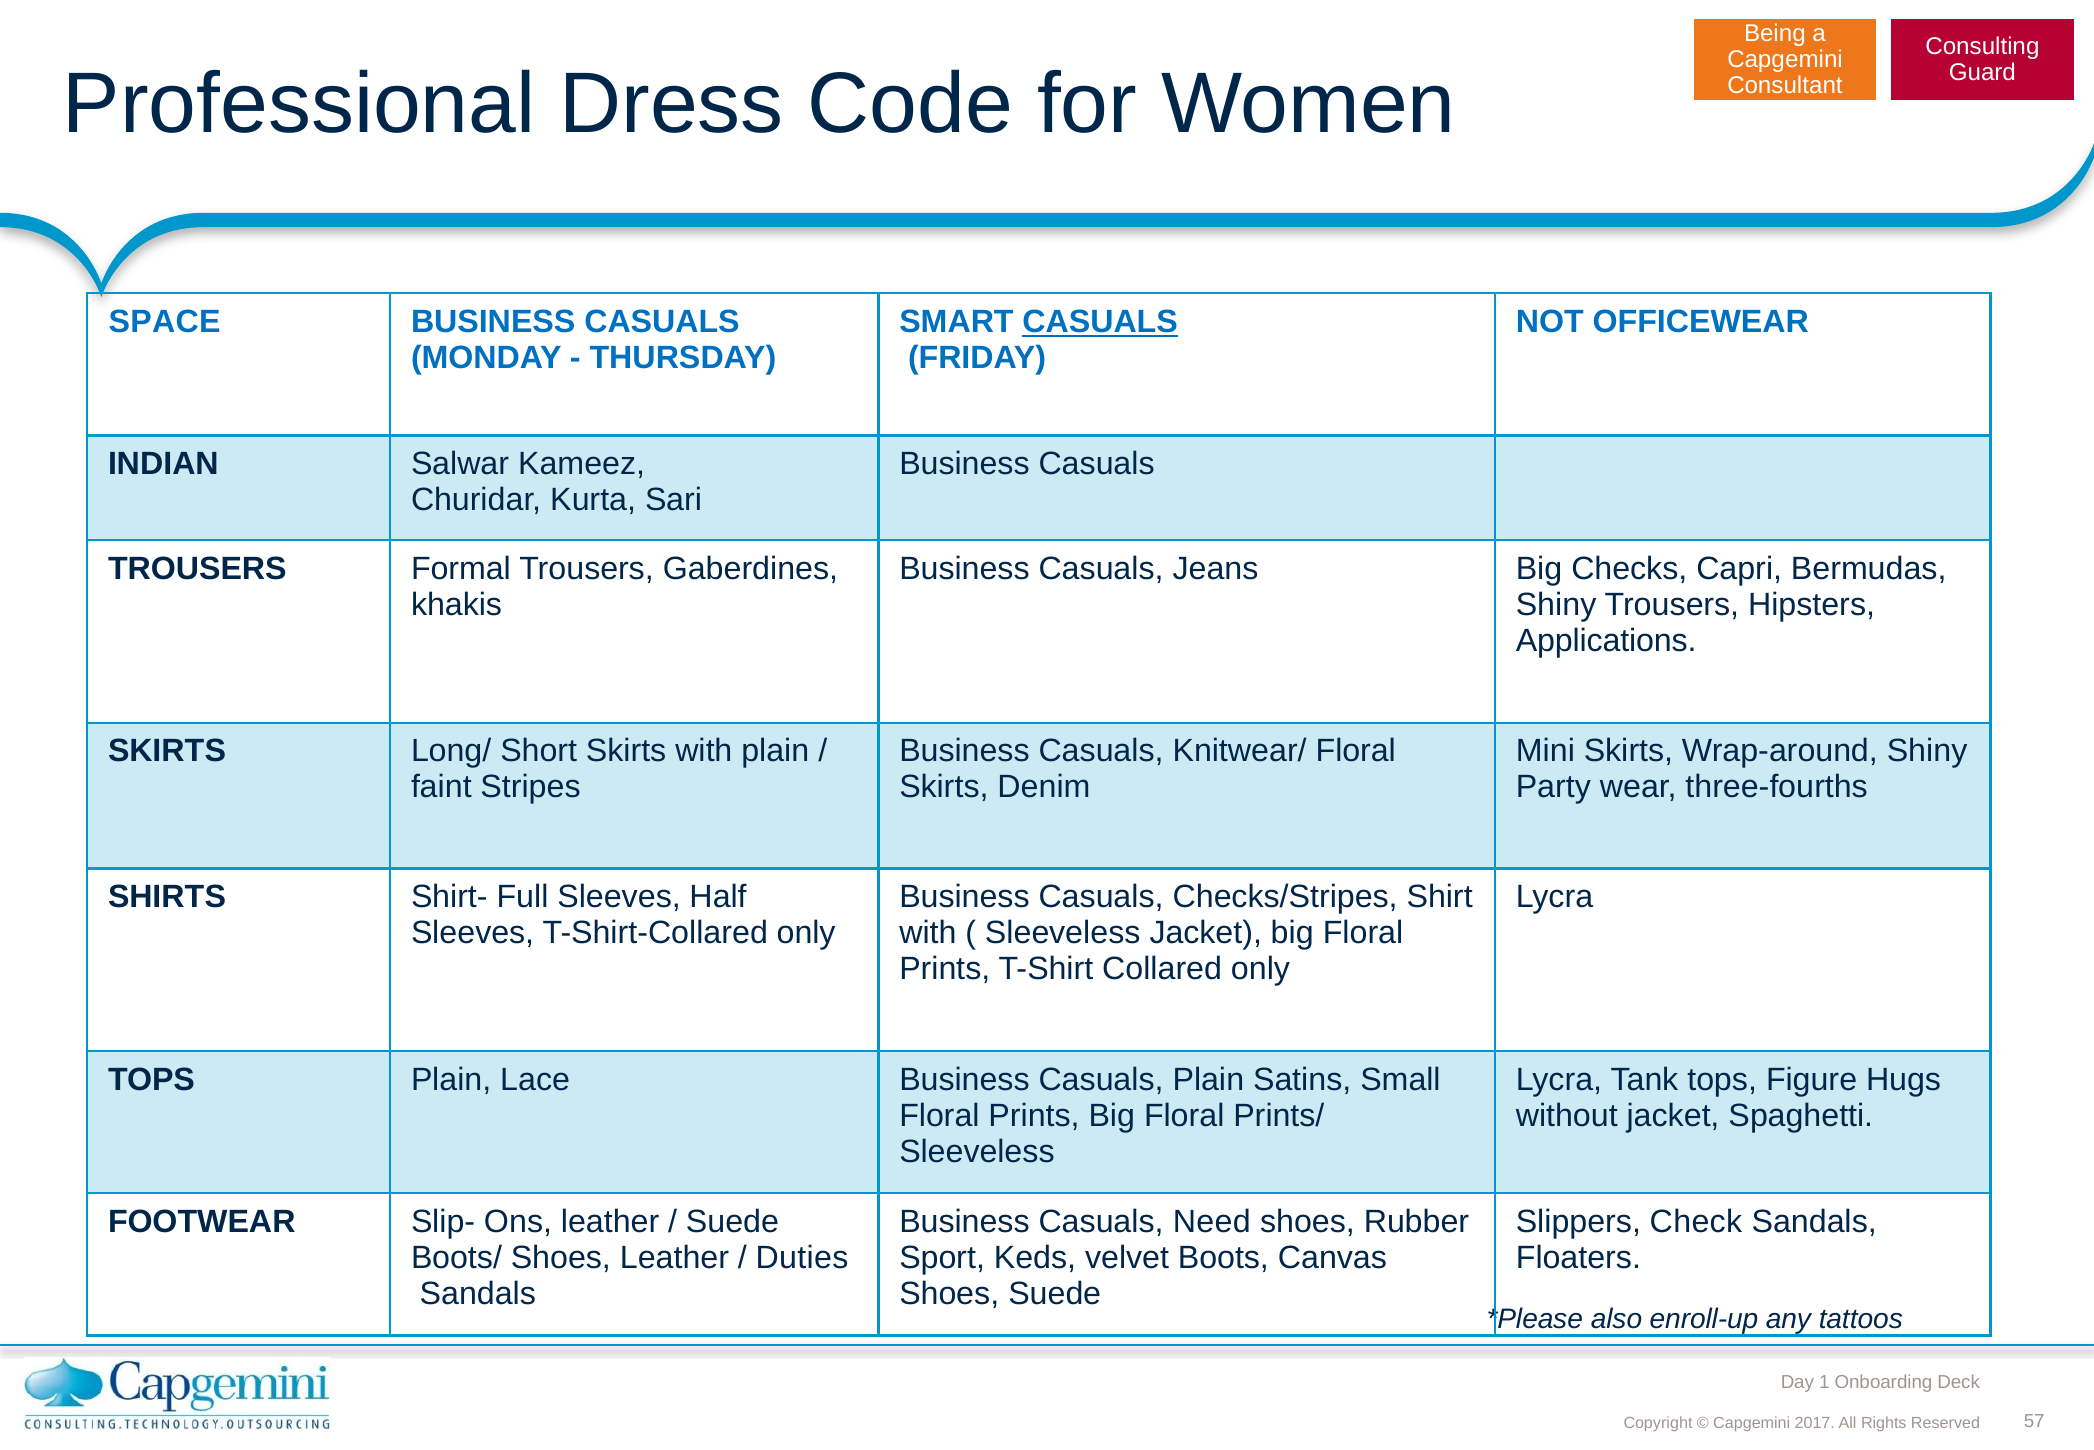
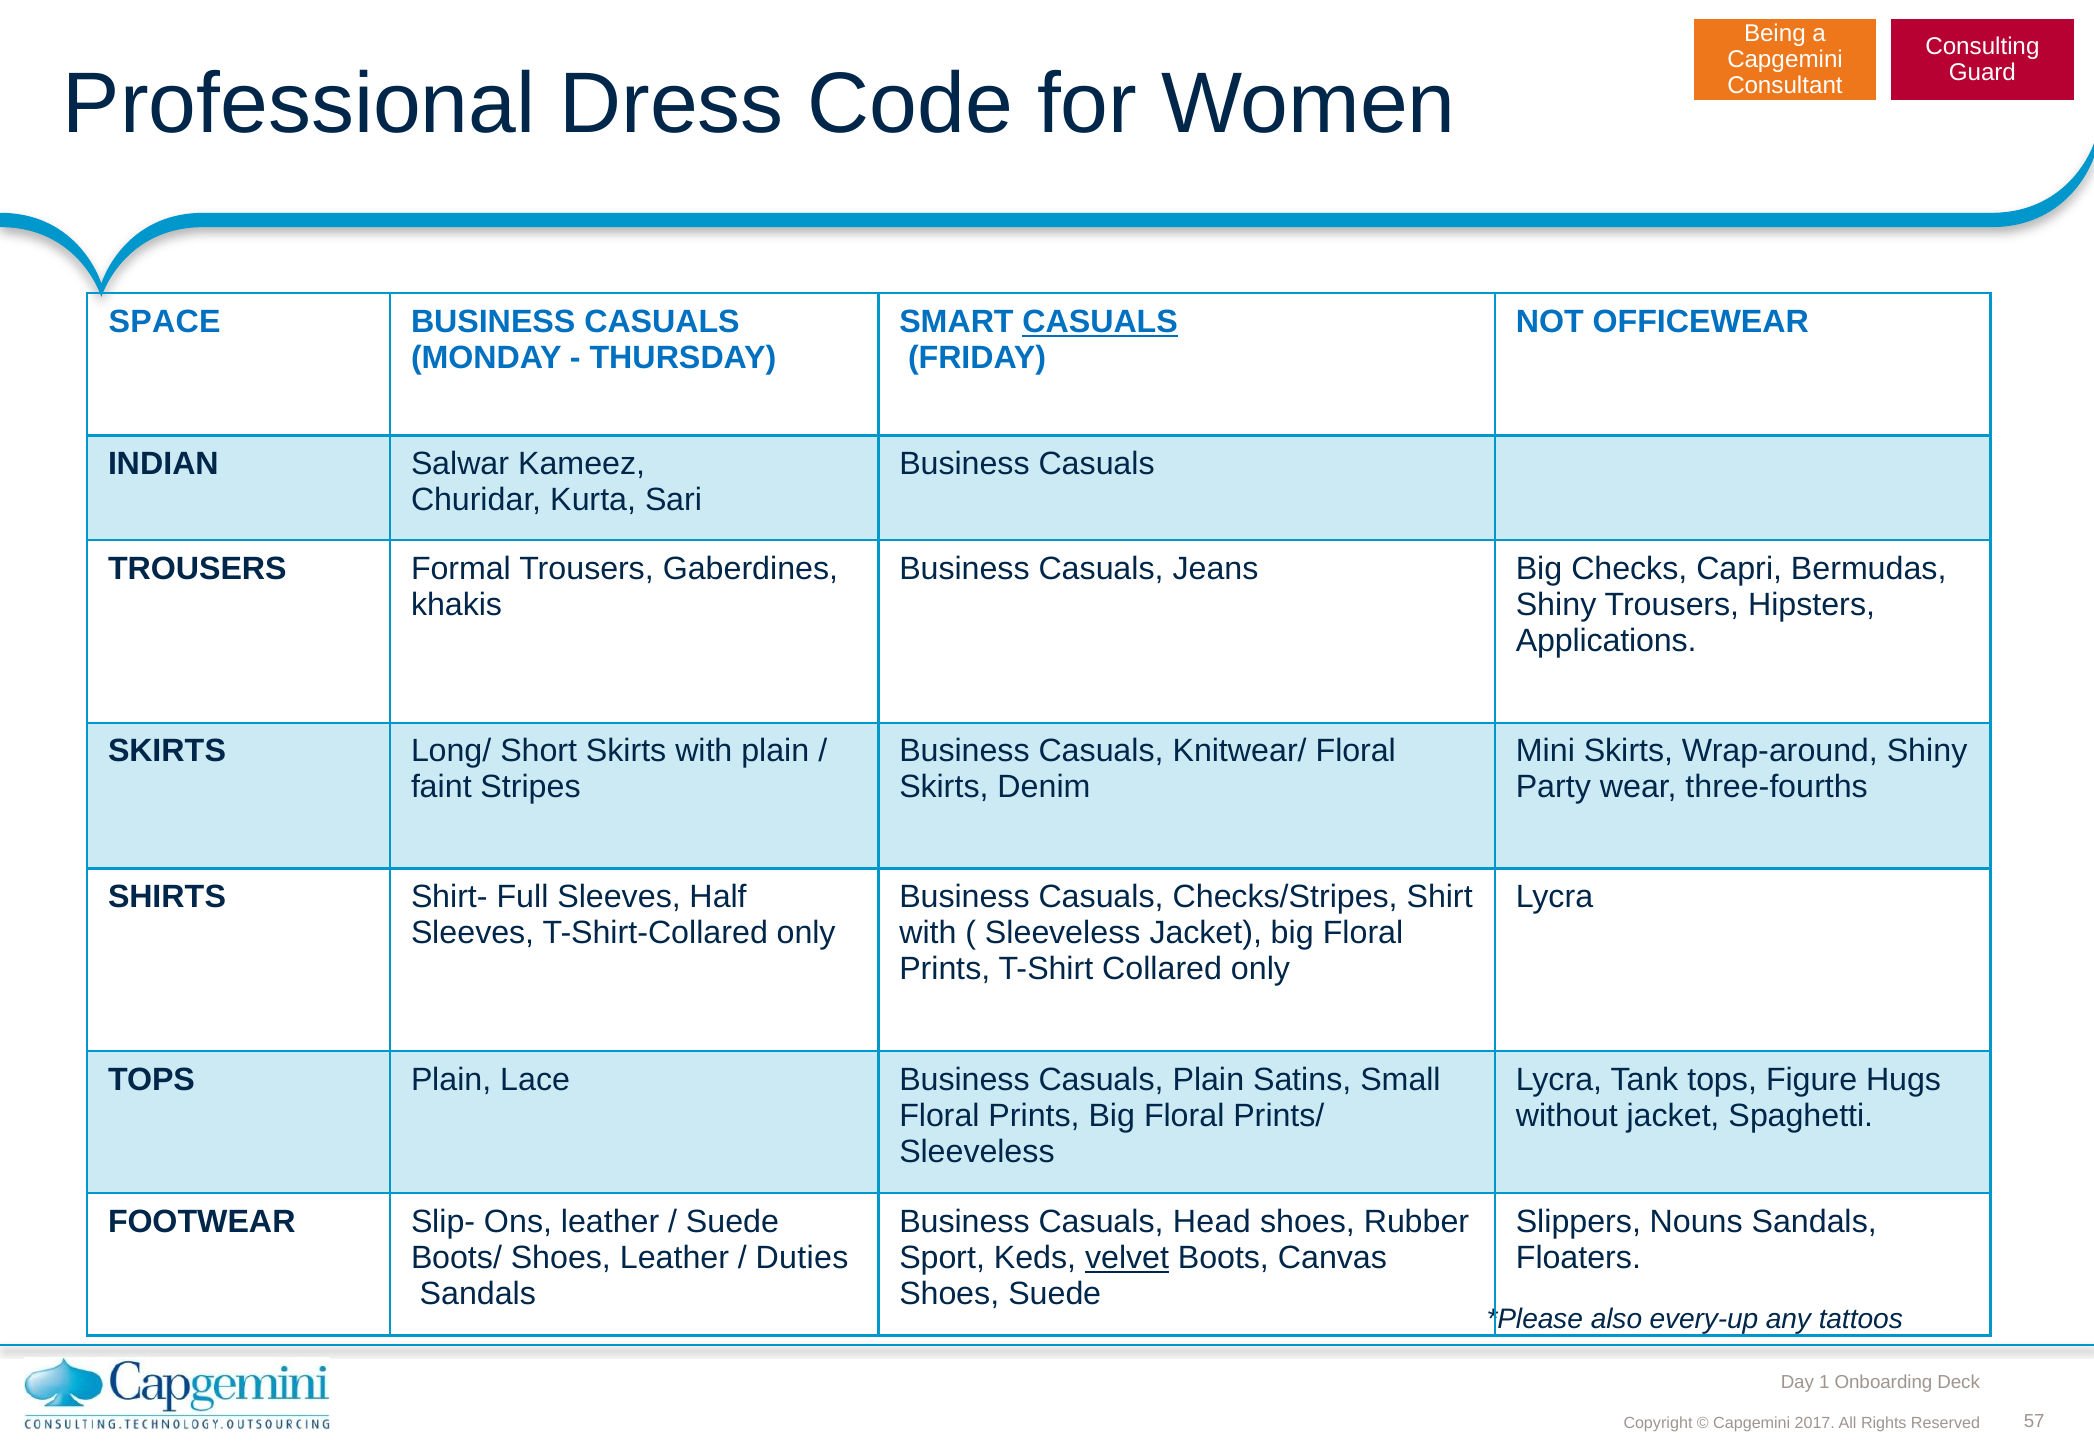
Need: Need -> Head
Check: Check -> Nouns
velvet underline: none -> present
enroll-up: enroll-up -> every-up
